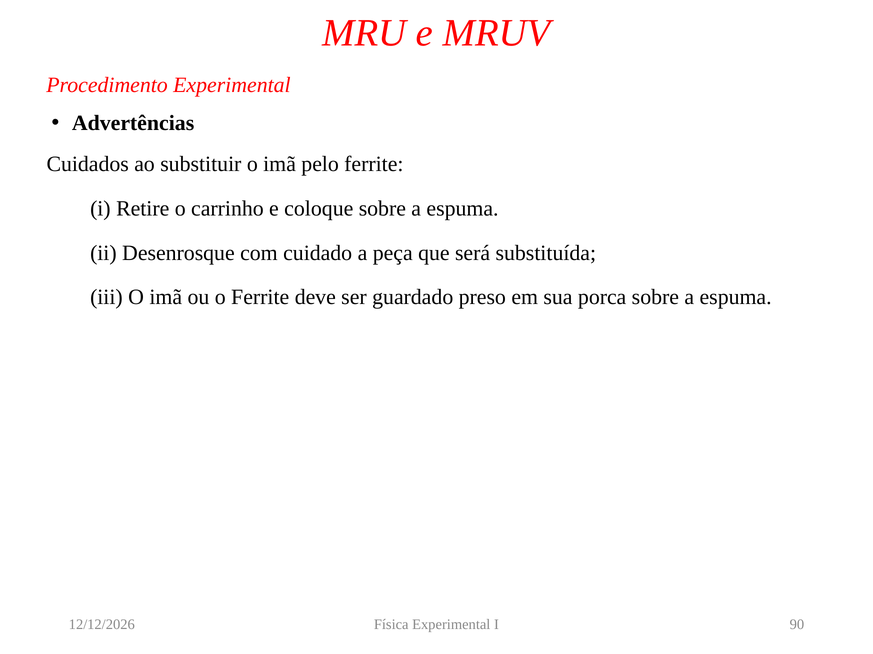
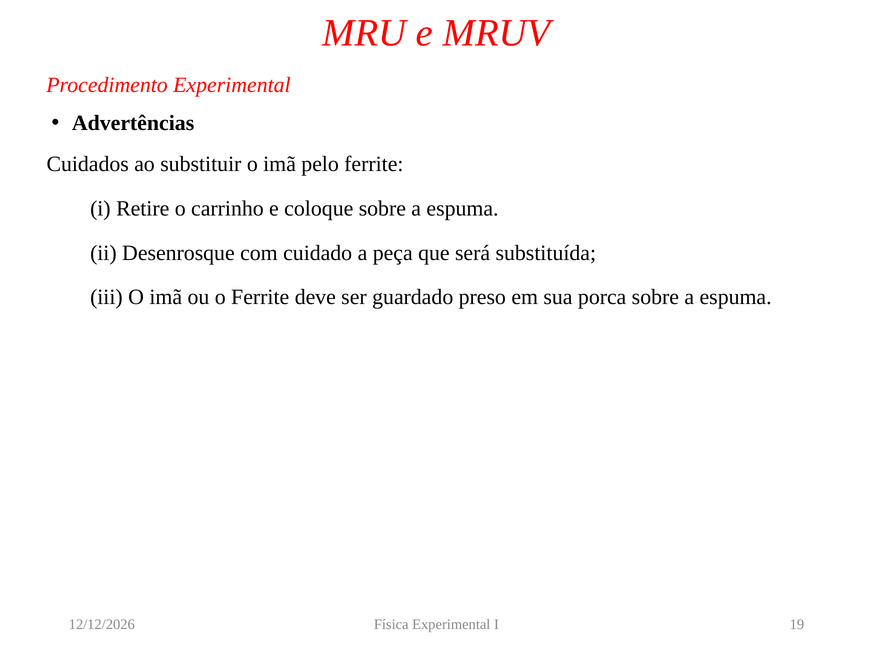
90: 90 -> 19
